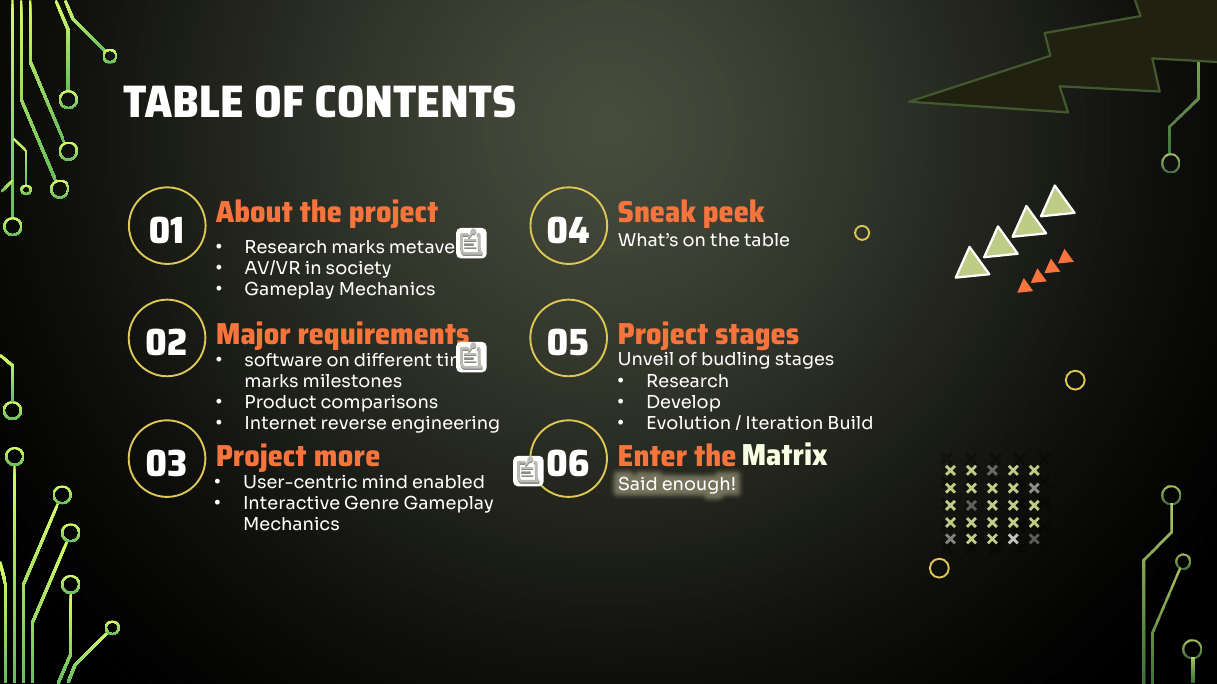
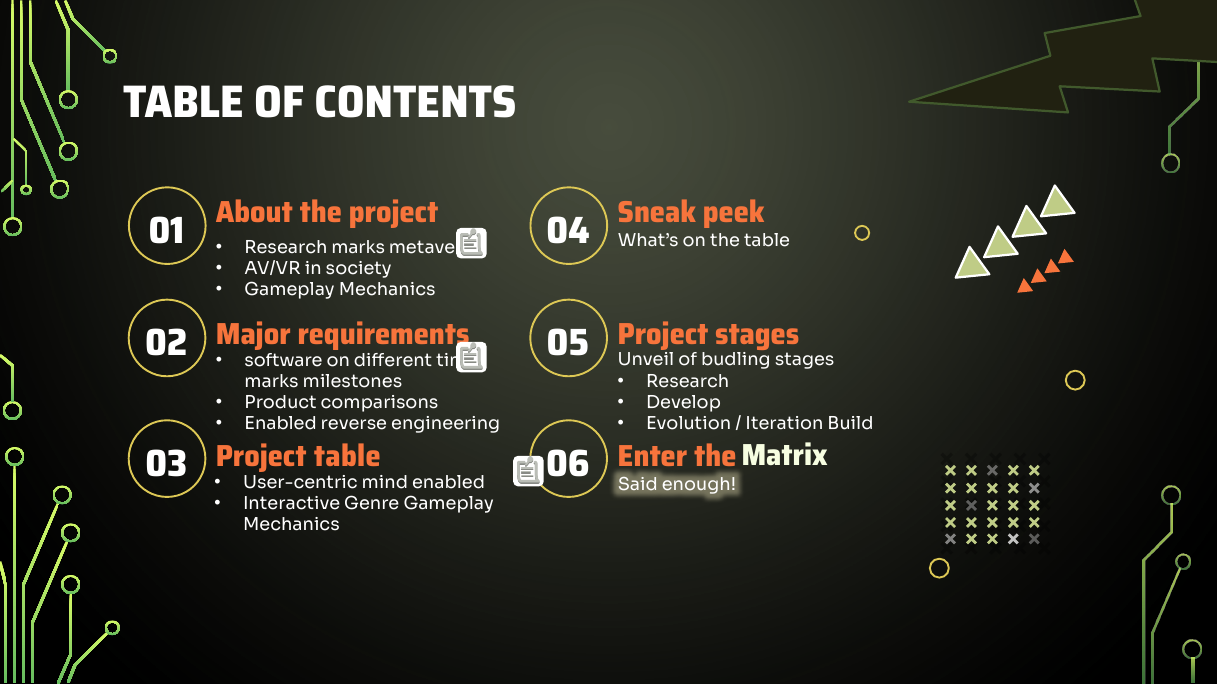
Internet at (281, 424): Internet -> Enabled
Project more: more -> table
